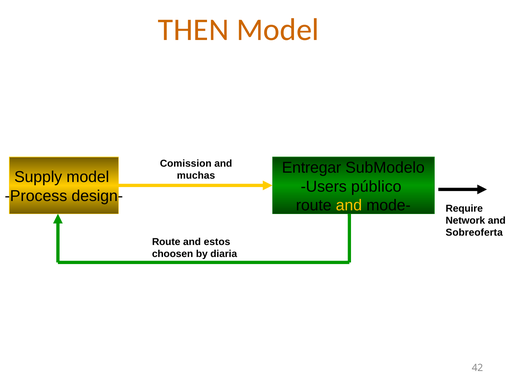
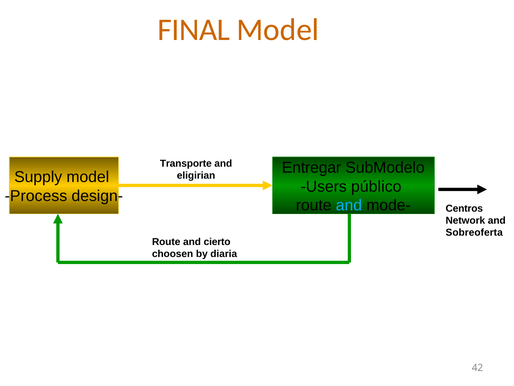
THEN: THEN -> FINAL
Comission: Comission -> Transporte
muchas: muchas -> eligirian
and at (349, 205) colour: yellow -> light blue
Require: Require -> Centros
estos: estos -> cierto
